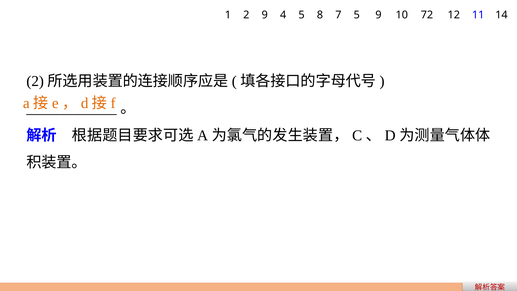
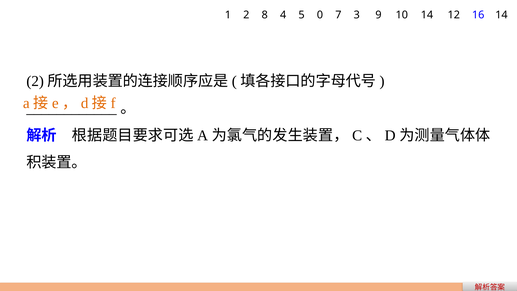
2 9: 9 -> 8
8: 8 -> 0
7 5: 5 -> 3
10 72: 72 -> 14
11: 11 -> 16
